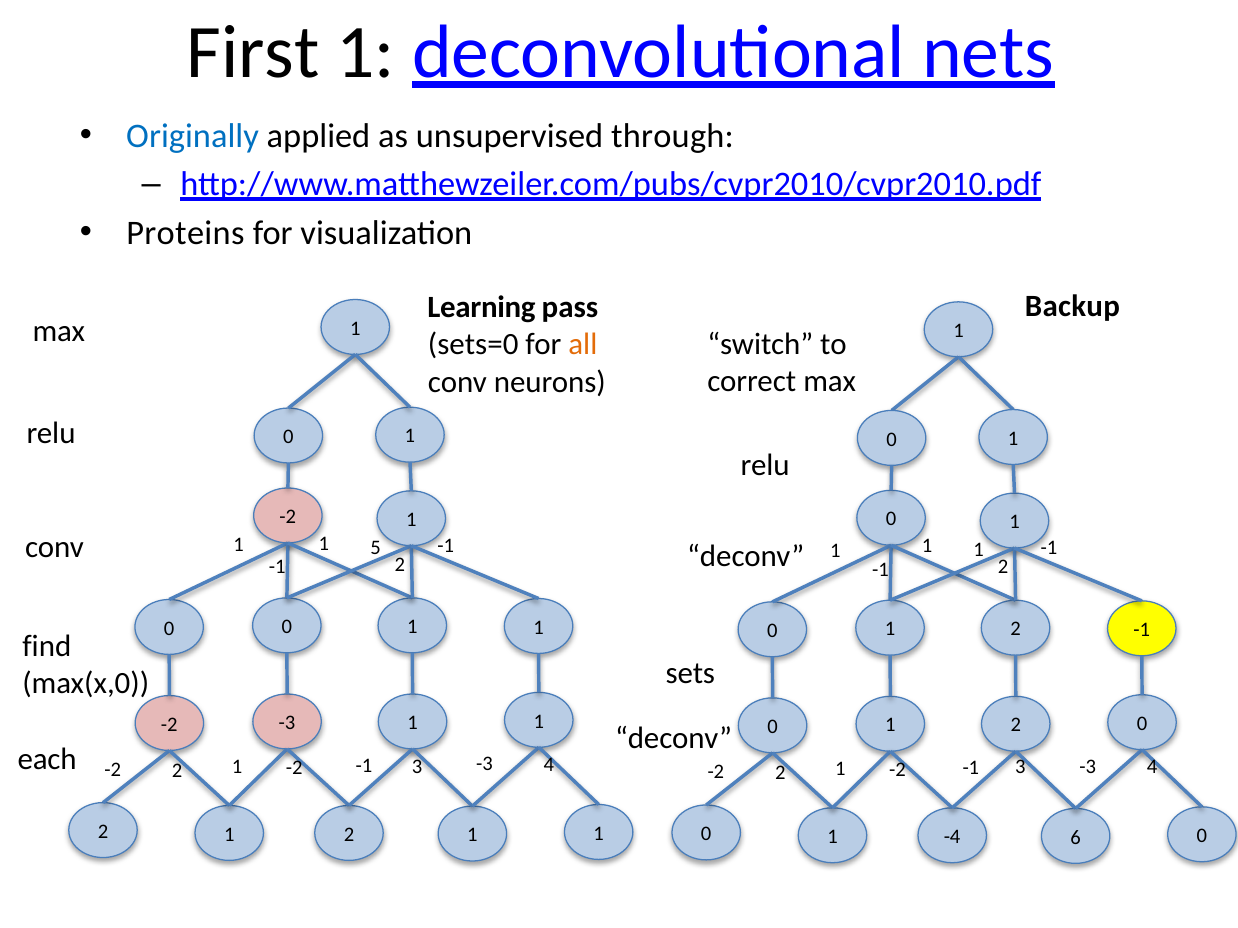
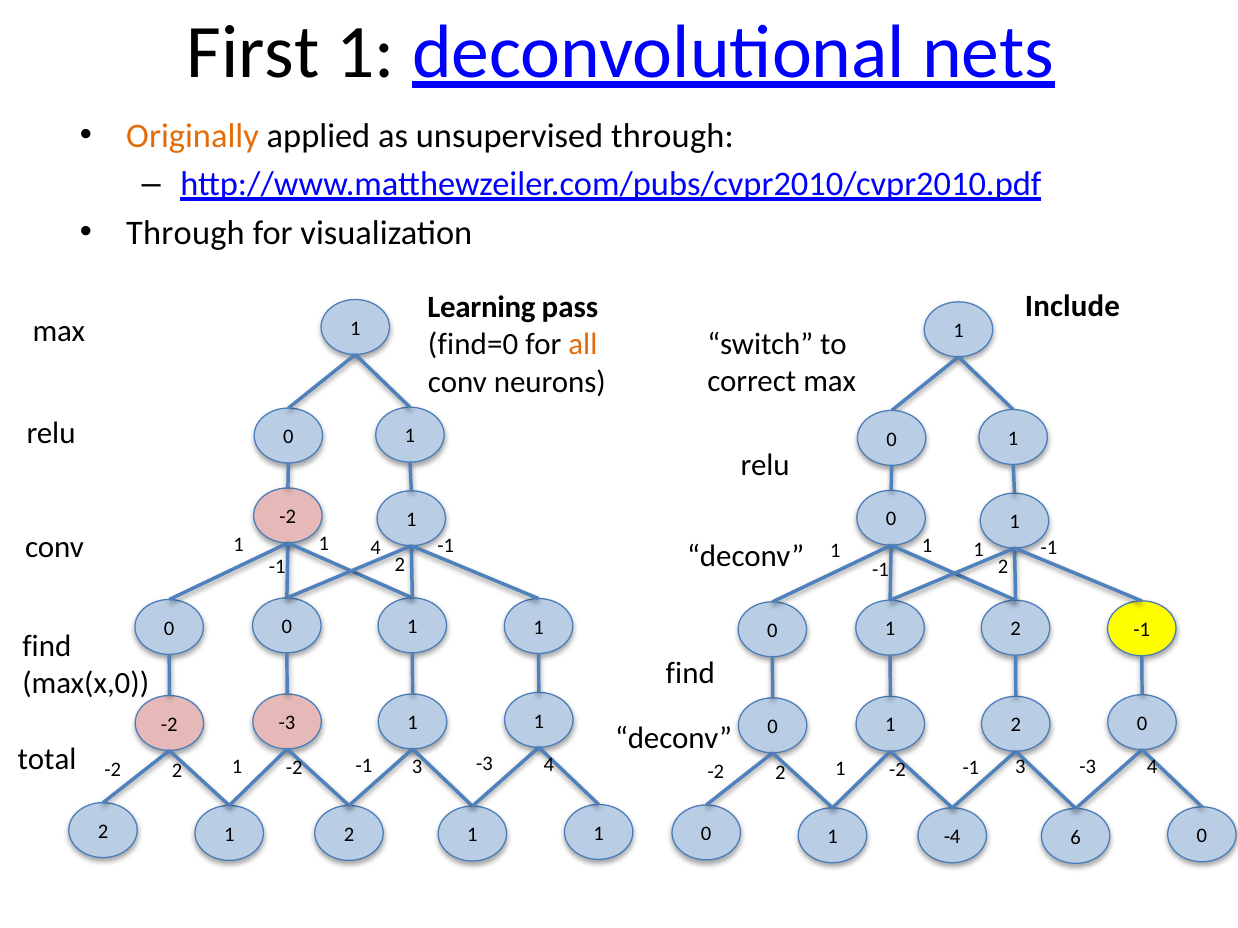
Originally colour: blue -> orange
Proteins at (185, 233): Proteins -> Through
Backup: Backup -> Include
sets=0: sets=0 -> find=0
1 5: 5 -> 4
sets at (690, 674): sets -> find
each: each -> total
